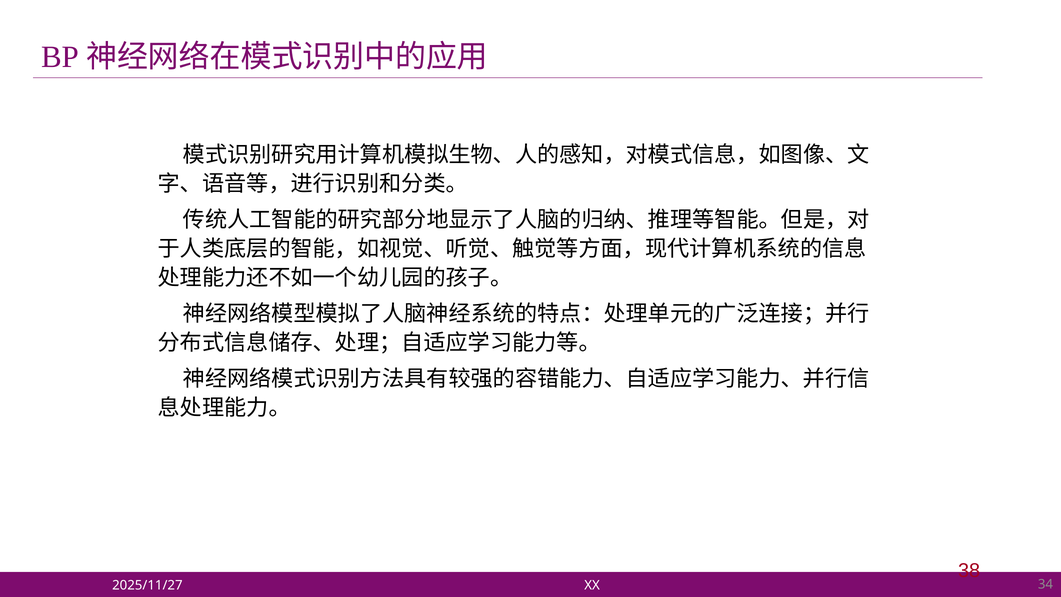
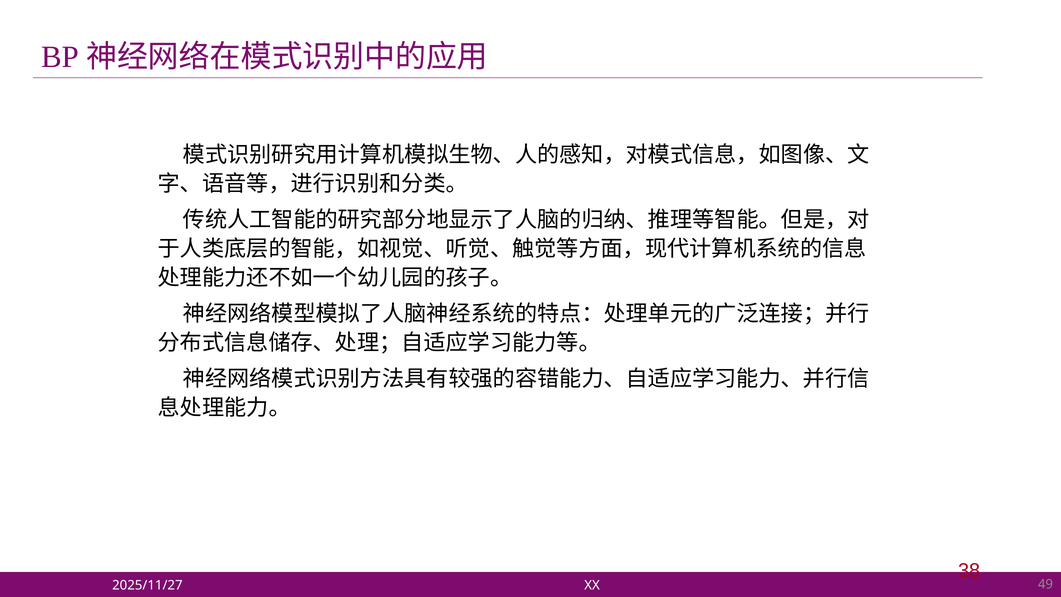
34: 34 -> 49
